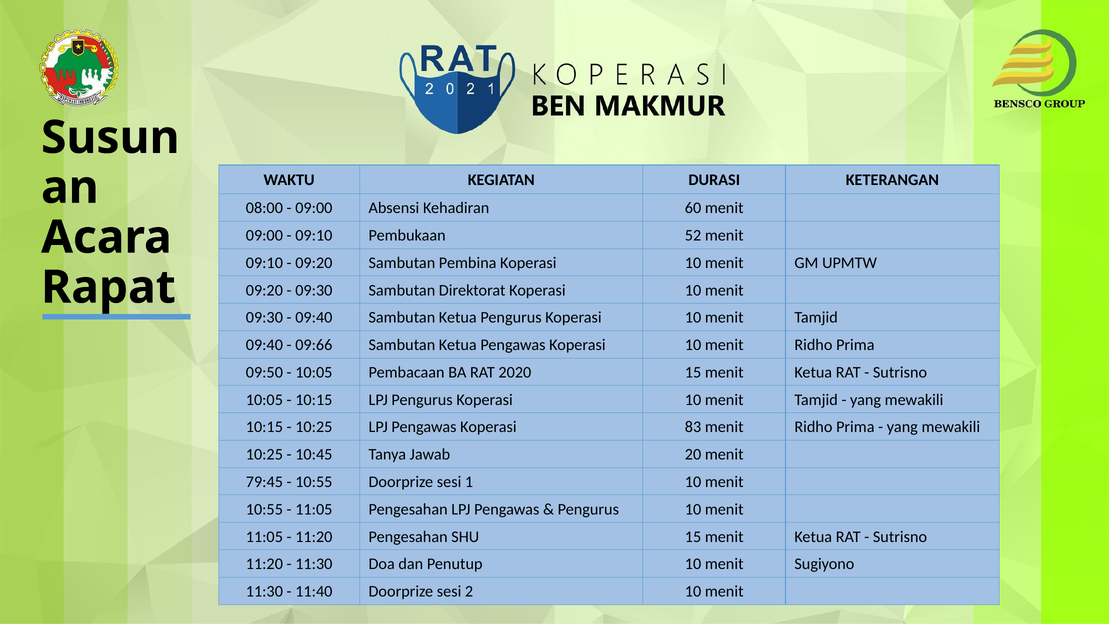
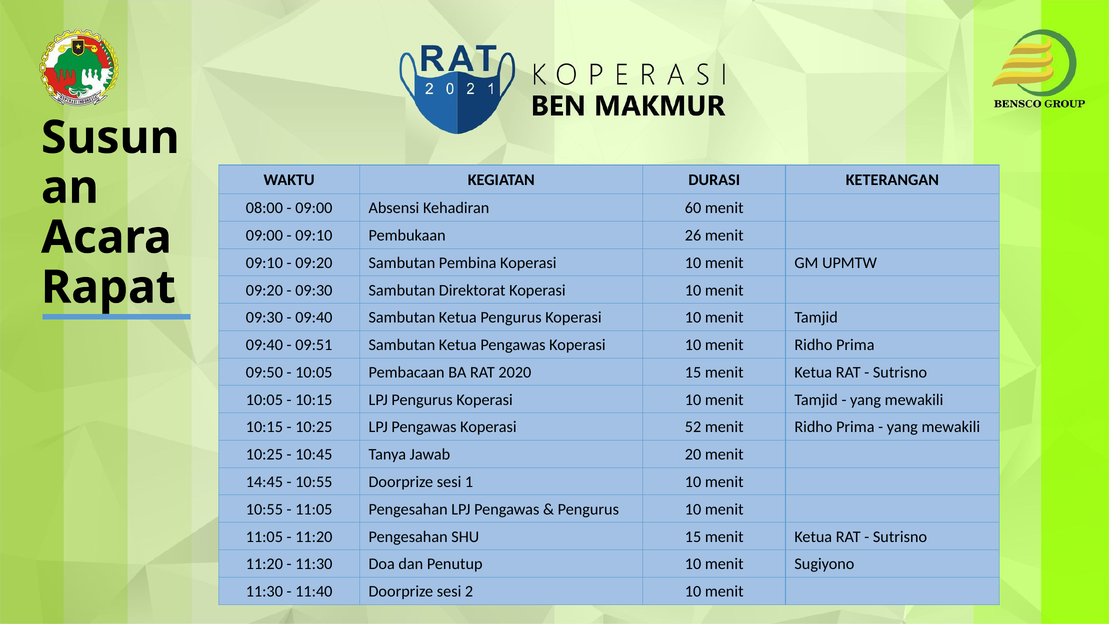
52: 52 -> 26
09:66: 09:66 -> 09:51
83: 83 -> 52
79:45: 79:45 -> 14:45
